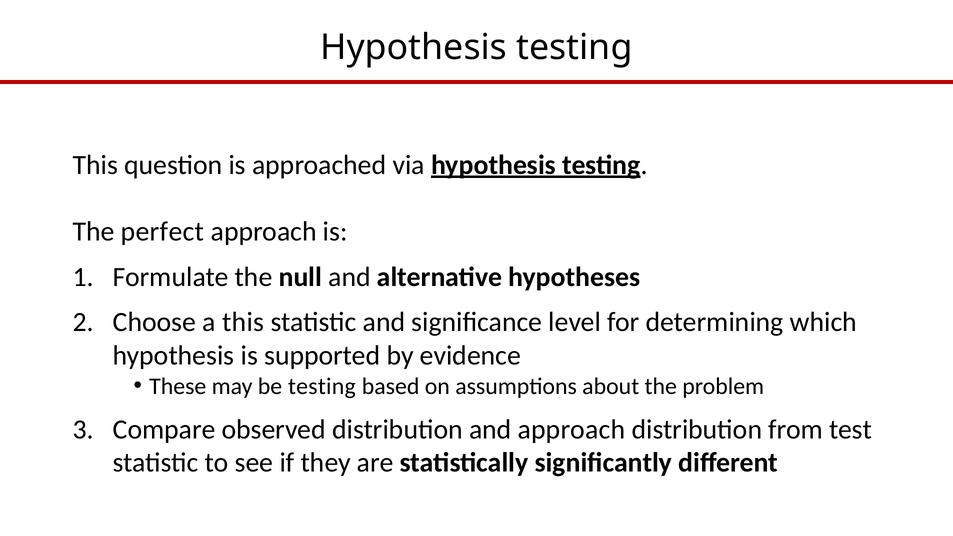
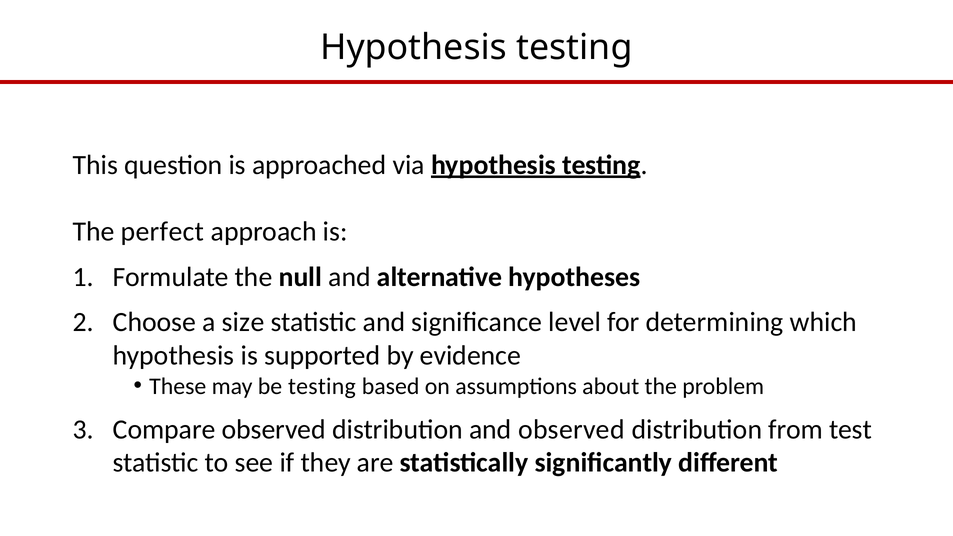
a this: this -> size
and approach: approach -> observed
